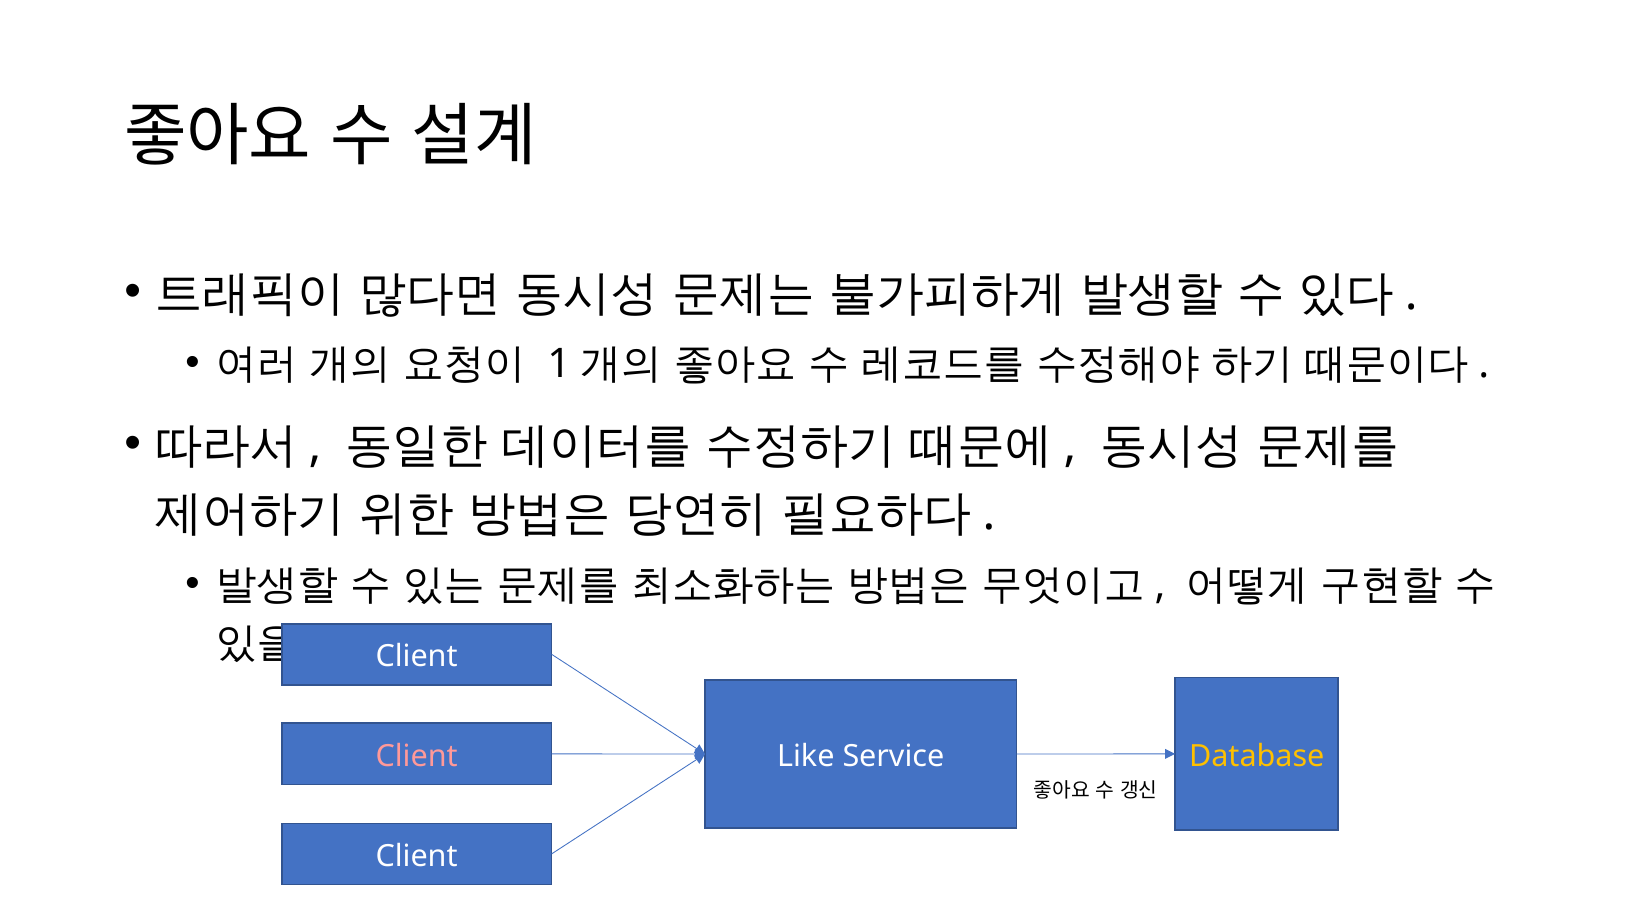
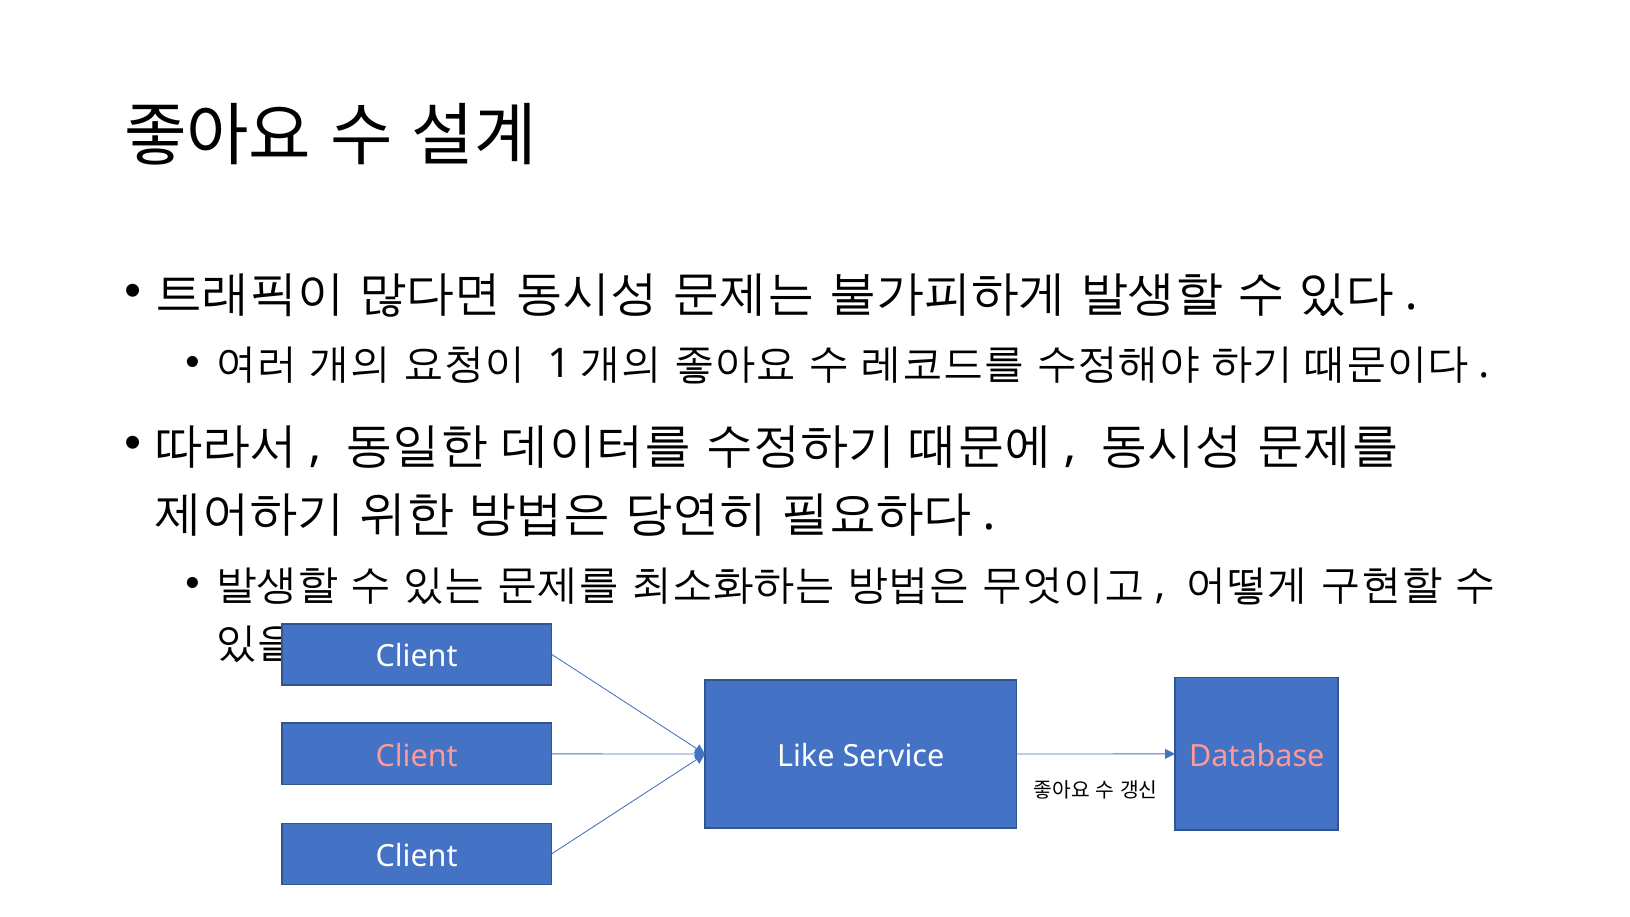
Database colour: yellow -> pink
